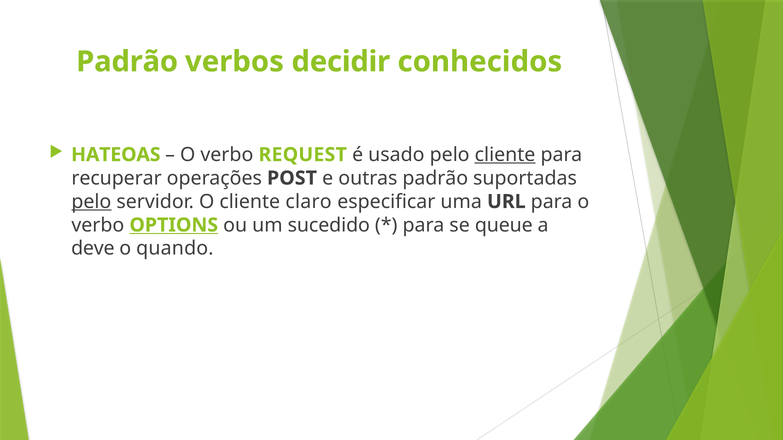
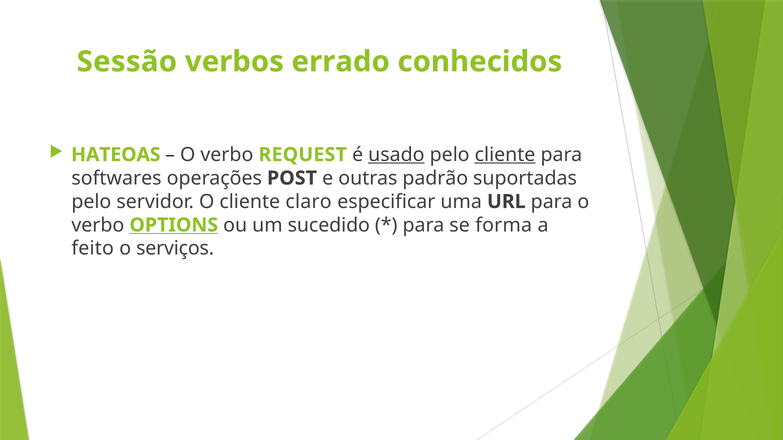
Padrão at (127, 62): Padrão -> Sessão
decidir: decidir -> errado
usado underline: none -> present
recuperar: recuperar -> softwares
pelo at (91, 202) underline: present -> none
queue: queue -> forma
deve: deve -> feito
quando: quando -> serviços
